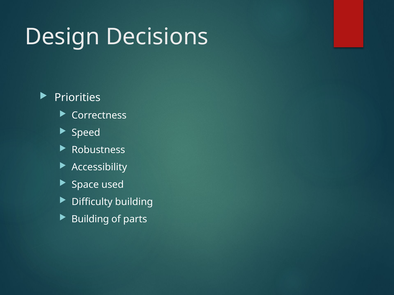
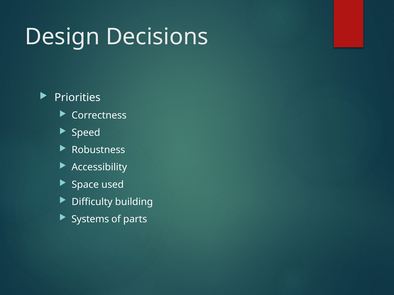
Building at (90, 219): Building -> Systems
